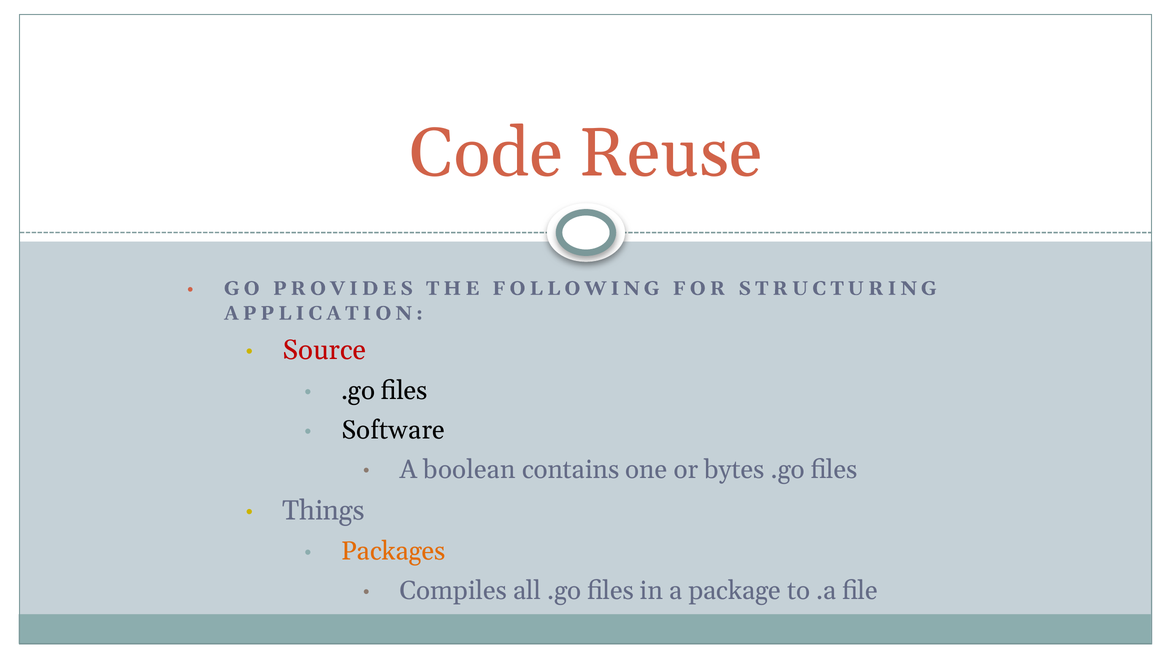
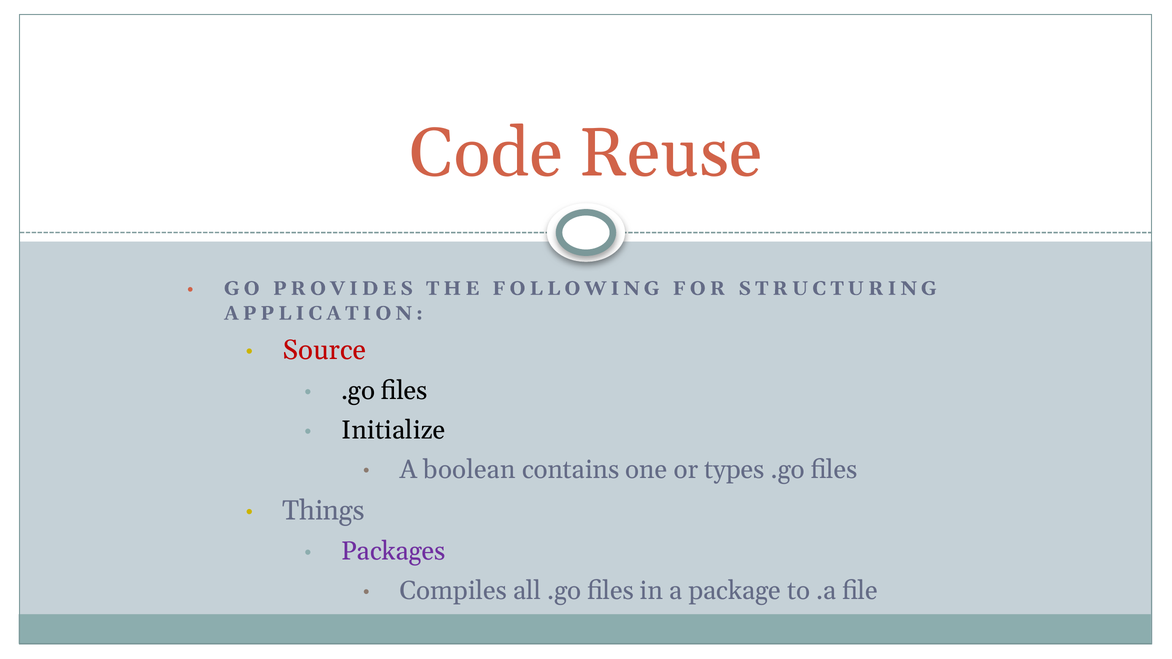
Software: Software -> Initialize
bytes: bytes -> types
Packages colour: orange -> purple
